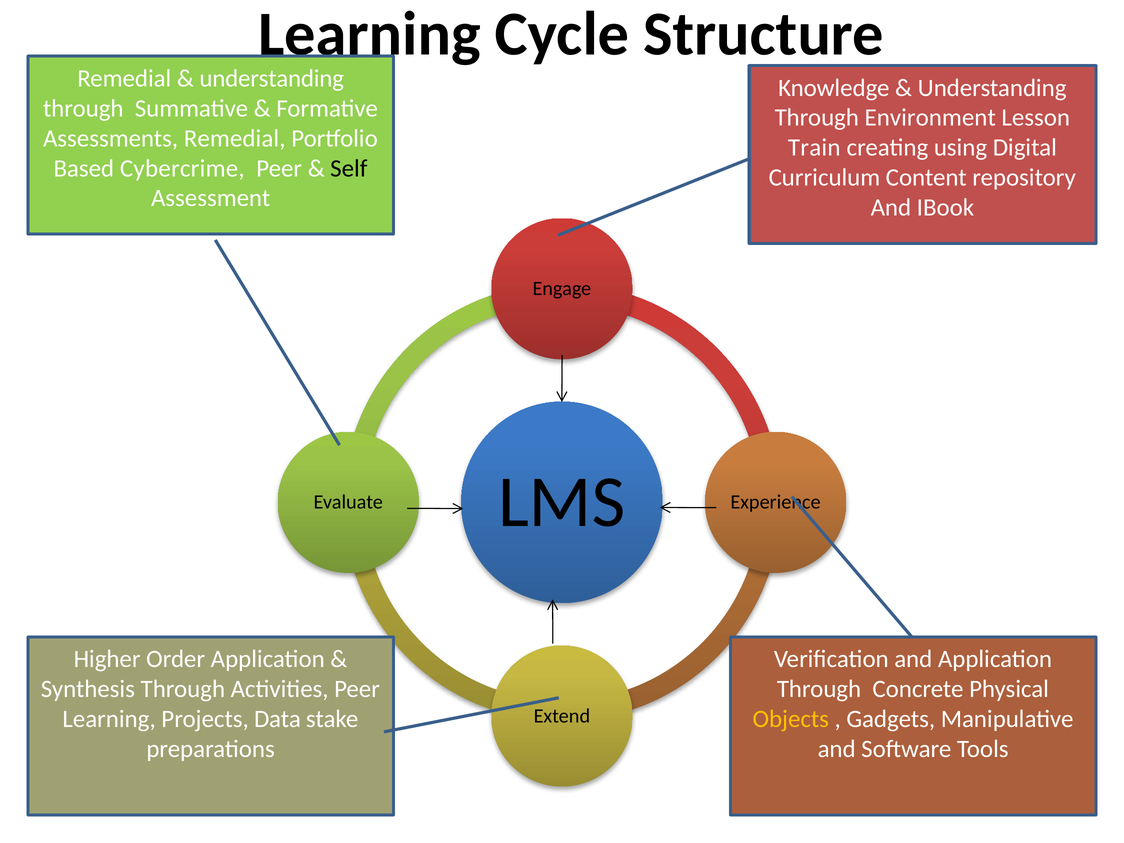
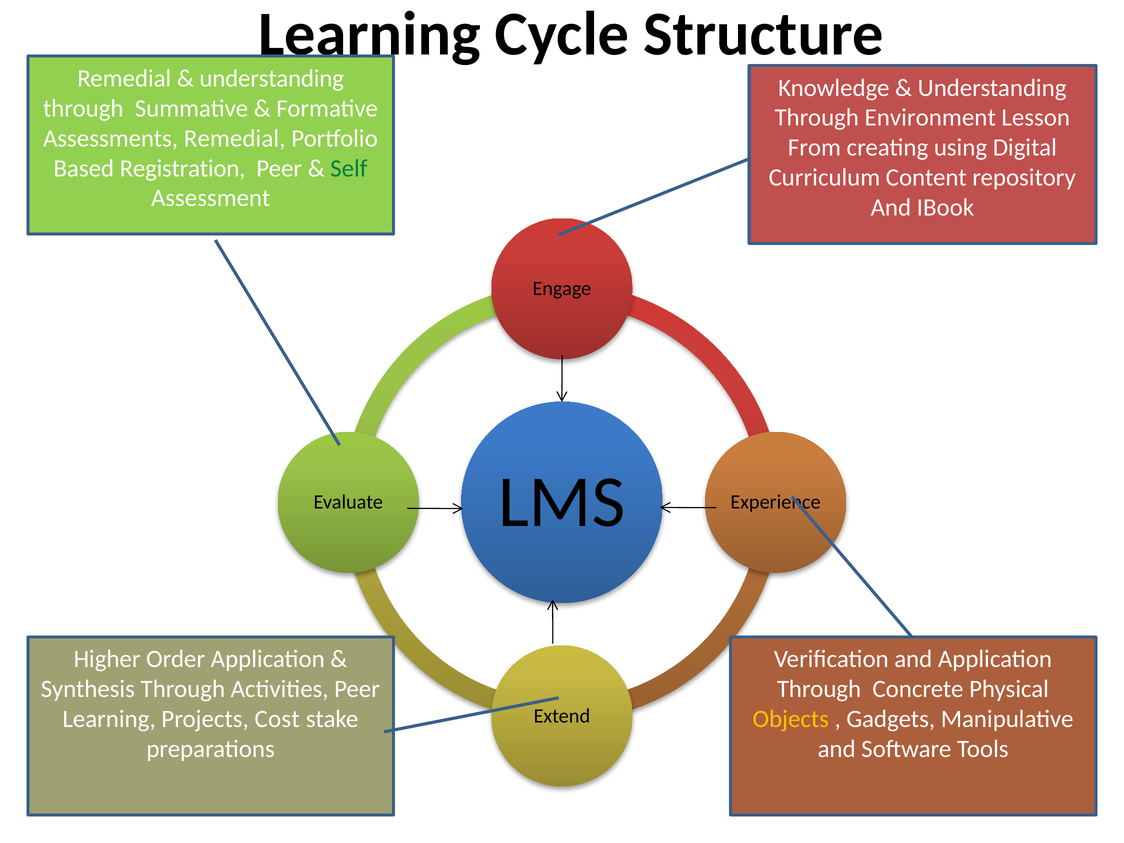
Train: Train -> From
Cybercrime: Cybercrime -> Registration
Self colour: black -> green
Data: Data -> Cost
